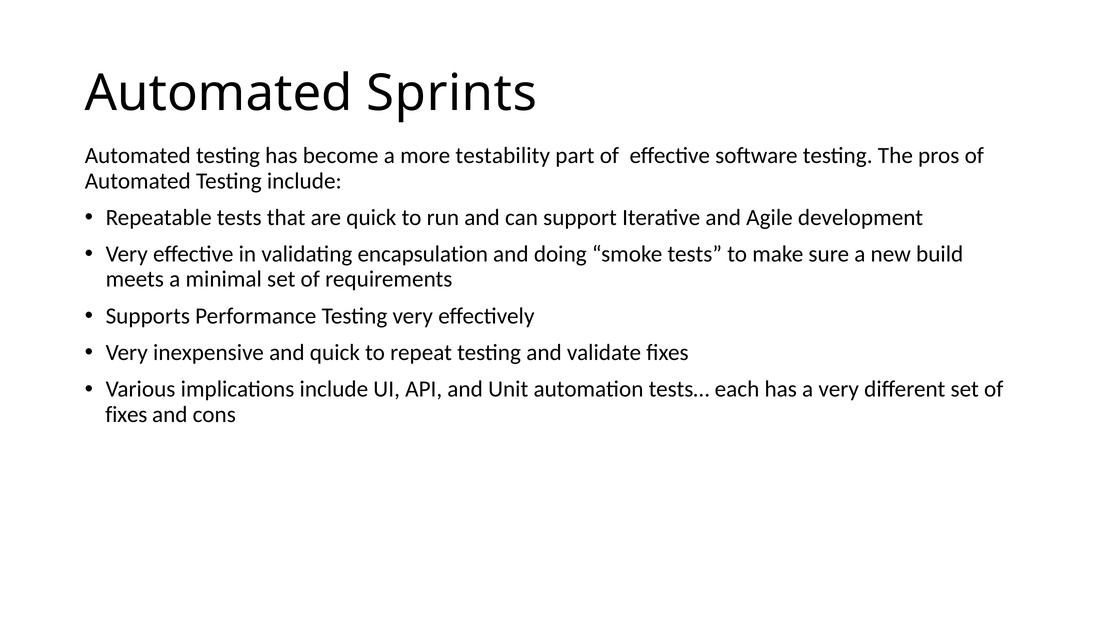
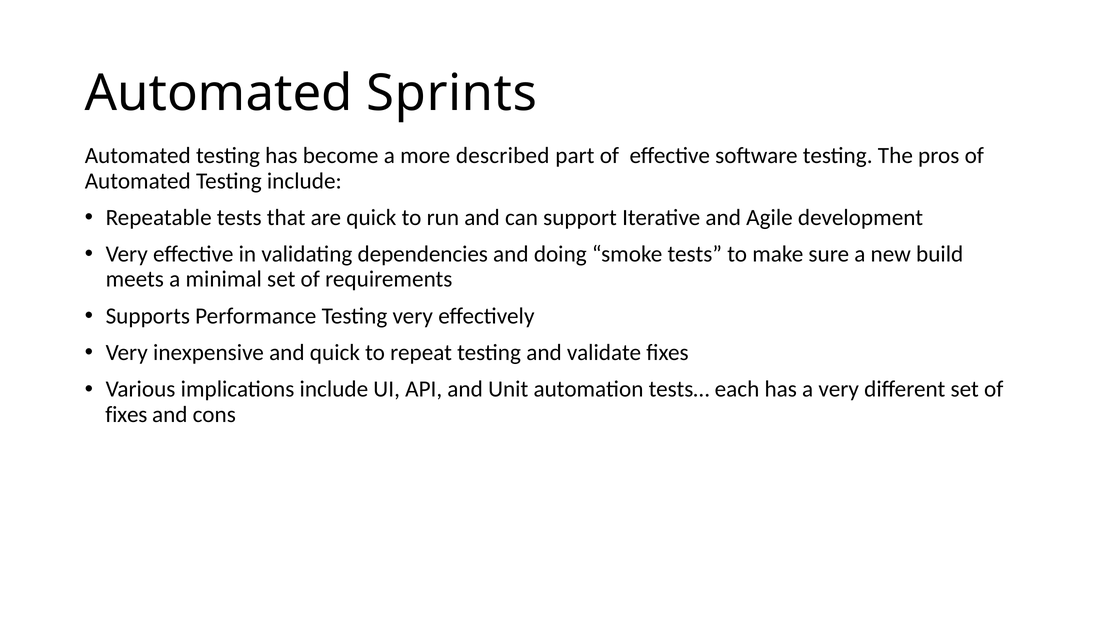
testability: testability -> described
encapsulation: encapsulation -> dependencies
